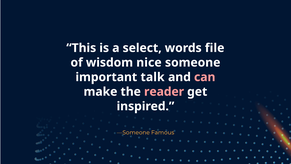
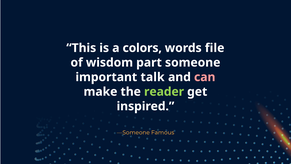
select: select -> colors
nice: nice -> part
reader colour: pink -> light green
